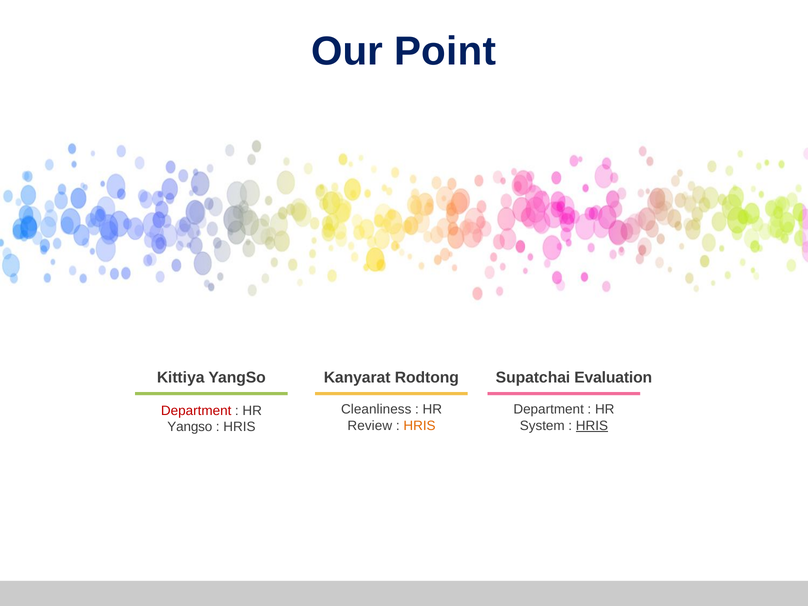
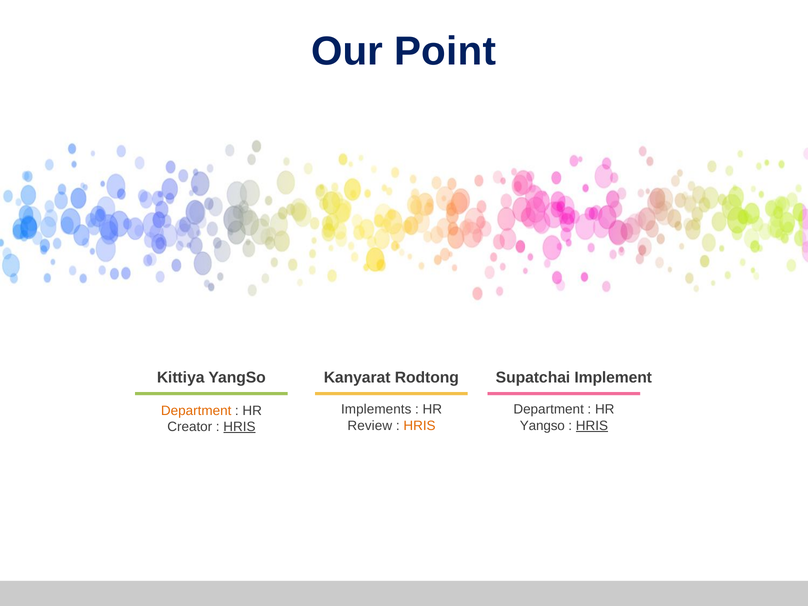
Evaluation: Evaluation -> Implement
Cleanliness: Cleanliness -> Implements
Department at (196, 411) colour: red -> orange
System at (542, 426): System -> Yangso
Yangso at (190, 427): Yangso -> Creator
HRIS at (239, 427) underline: none -> present
